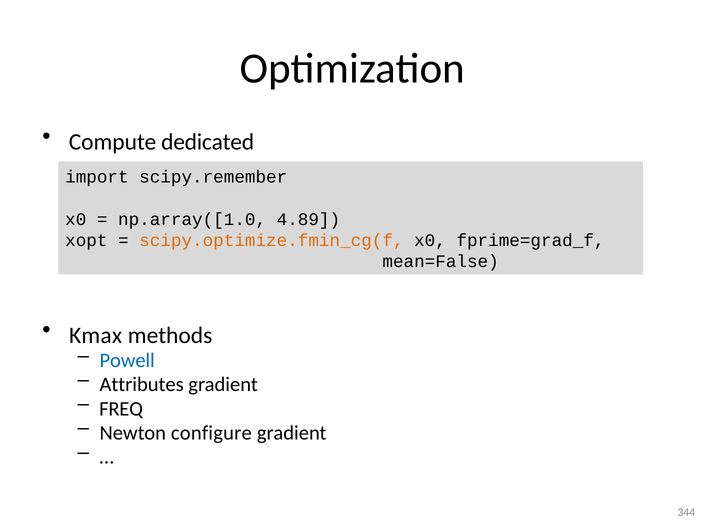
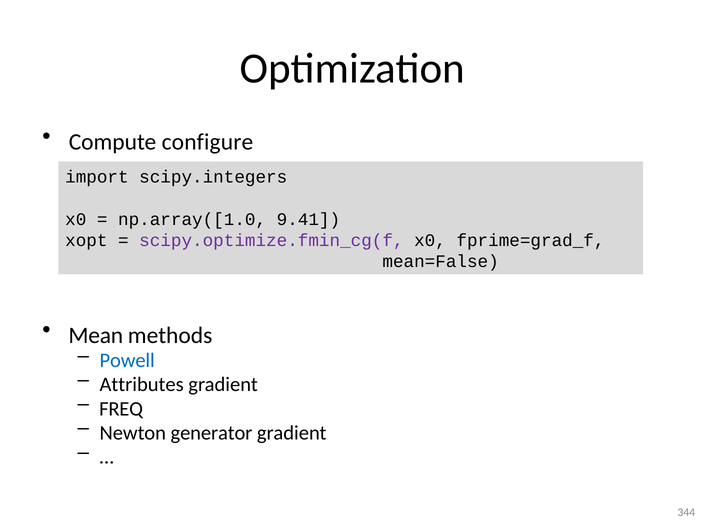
dedicated: dedicated -> configure
scipy.remember: scipy.remember -> scipy.integers
4.89: 4.89 -> 9.41
scipy.optimize.fmin_cg(f colour: orange -> purple
Kmax: Kmax -> Mean
configure: configure -> generator
